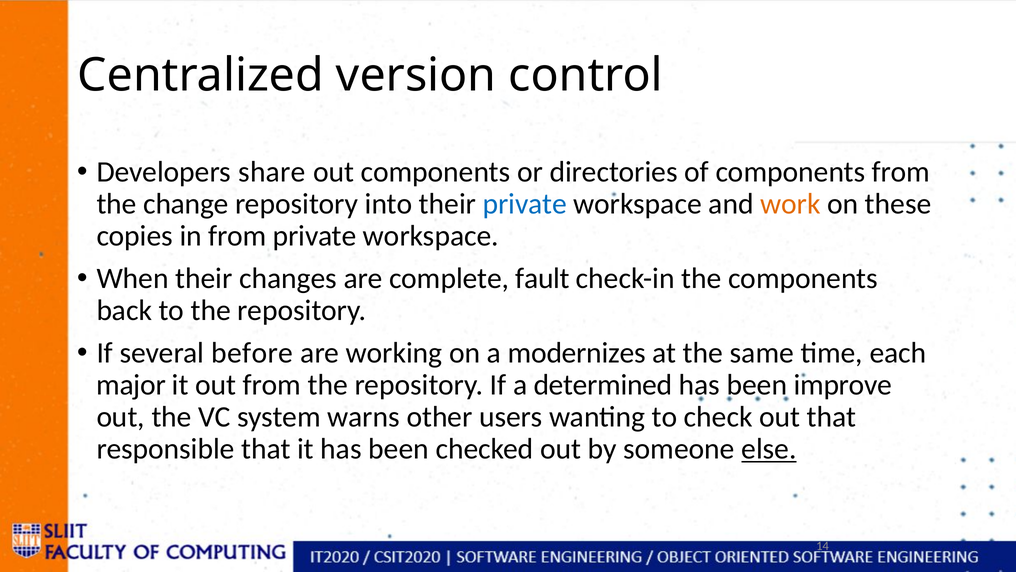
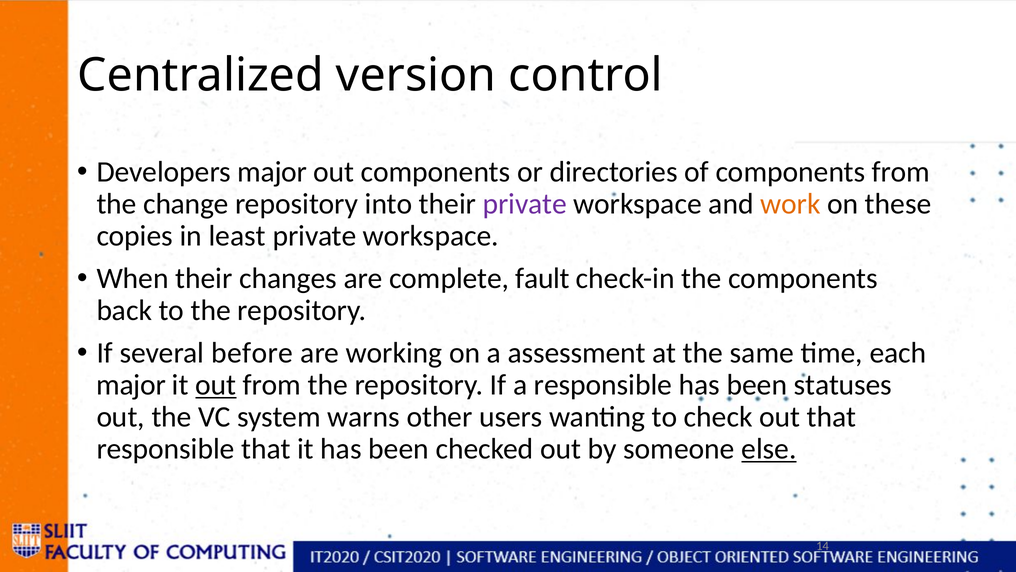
Developers share: share -> major
private at (525, 204) colour: blue -> purple
in from: from -> least
modernizes: modernizes -> assessment
out at (216, 385) underline: none -> present
a determined: determined -> responsible
improve: improve -> statuses
